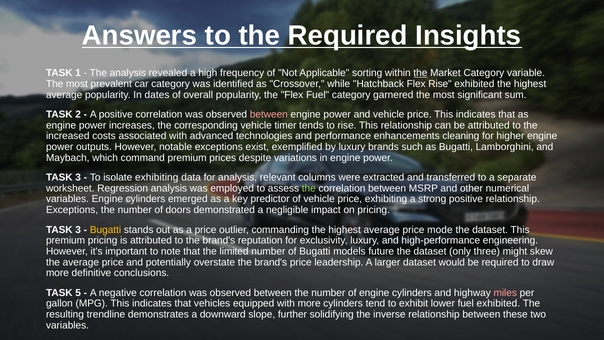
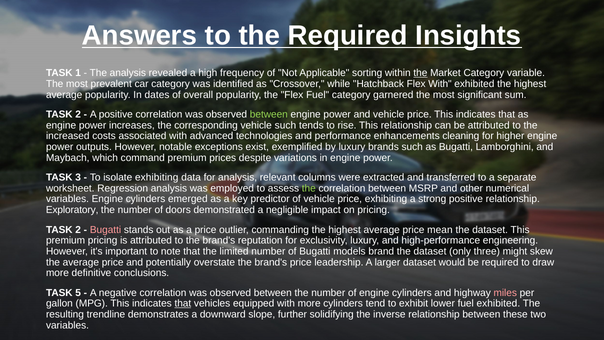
Flex Rise: Rise -> With
between at (269, 114) colour: pink -> light green
vehicle timer: timer -> such
Exceptions at (72, 210): Exceptions -> Exploratory
3 at (78, 230): 3 -> 2
Bugatti at (106, 230) colour: yellow -> pink
mode: mode -> mean
future: future -> brand
that at (183, 303) underline: none -> present
